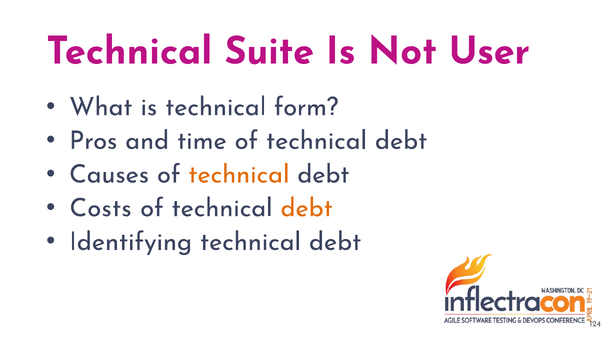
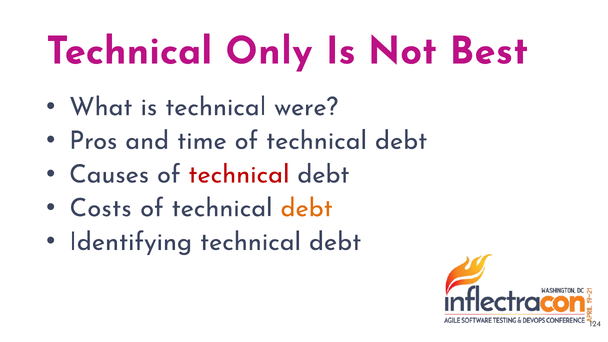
Suite: Suite -> Only
User: User -> Best
form: form -> were
technical at (239, 174) colour: orange -> red
